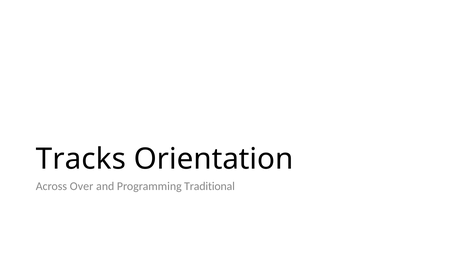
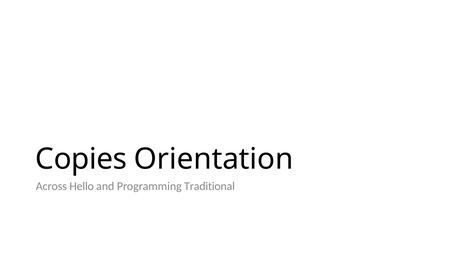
Tracks: Tracks -> Copies
Over: Over -> Hello
